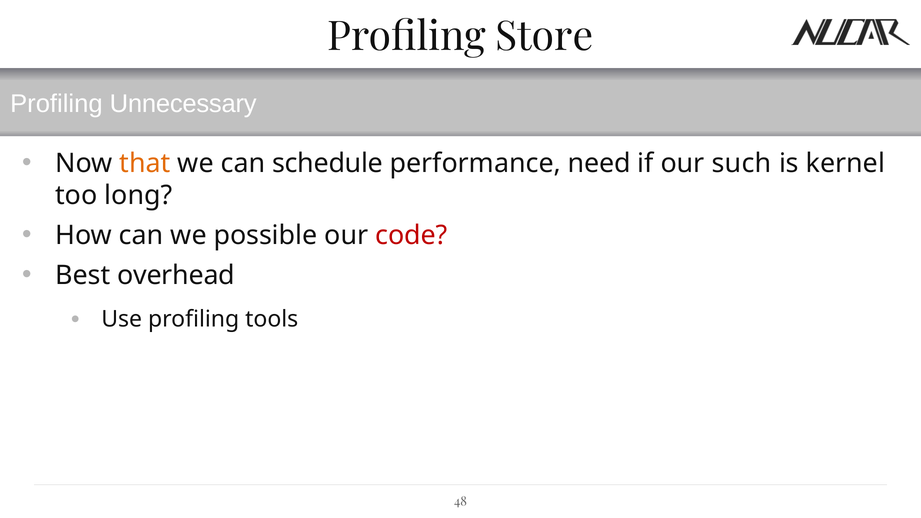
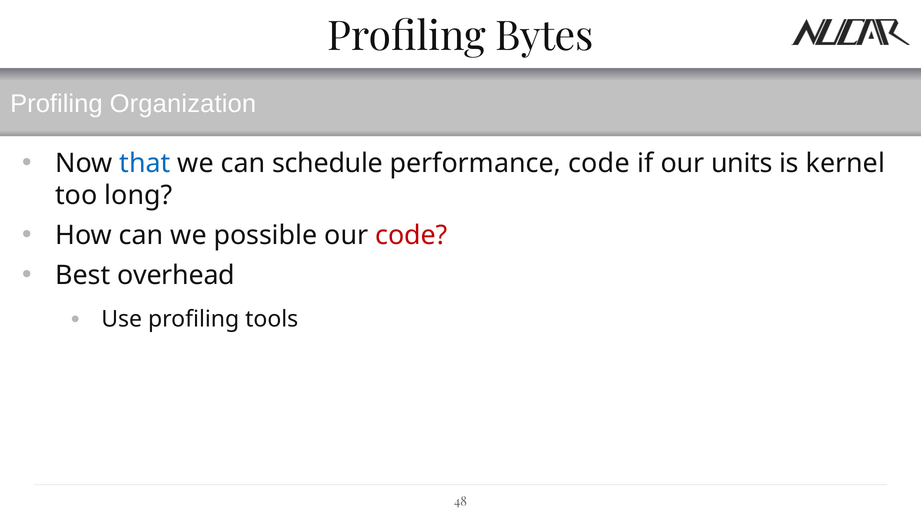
Store: Store -> Bytes
Unnecessary: Unnecessary -> Organization
that colour: orange -> blue
performance need: need -> code
such: such -> units
